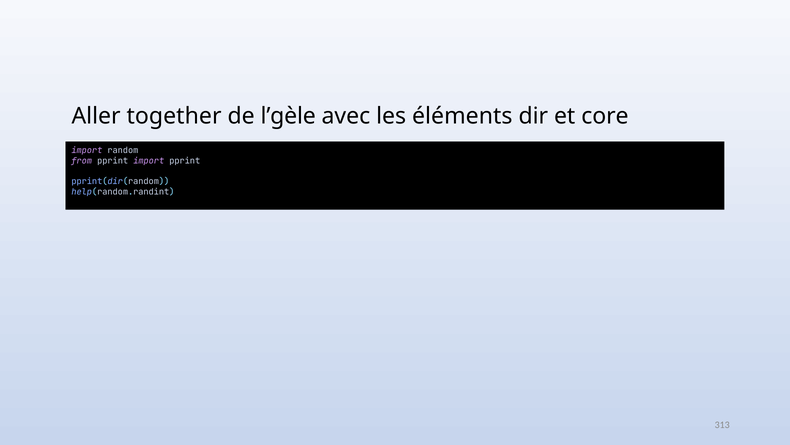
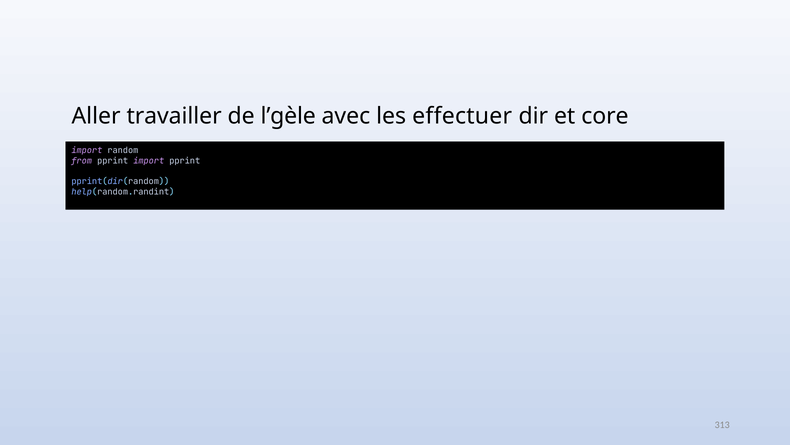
together: together -> travailler
éléments: éléments -> effectuer
